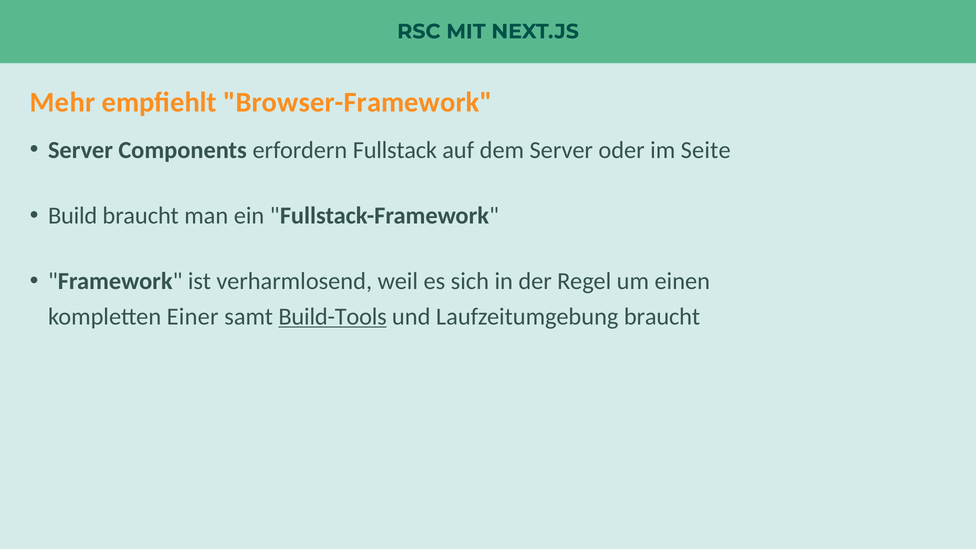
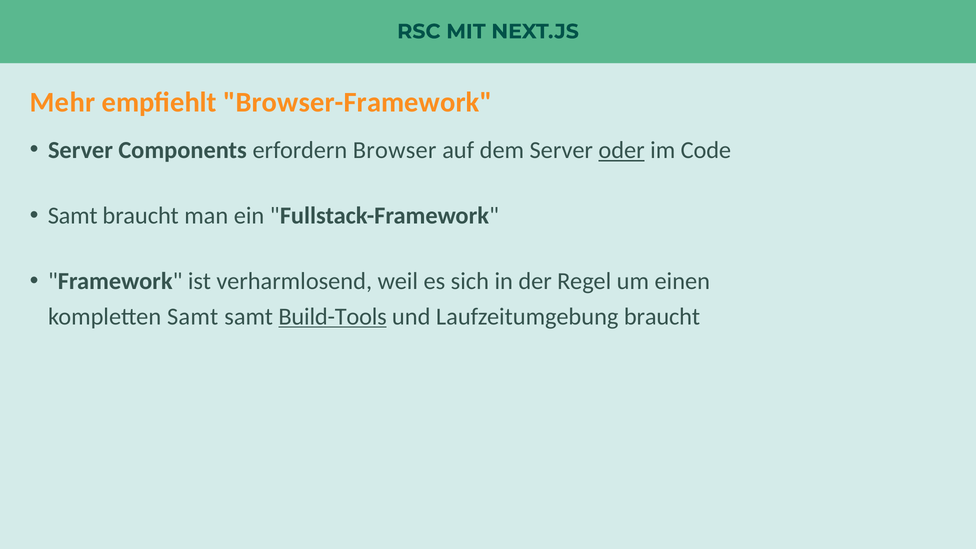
Fullstack: Fullstack -> Browser
oder underline: none -> present
Seite: Seite -> Code
Build at (73, 216): Build -> Samt
kompletten Einer: Einer -> Samt
